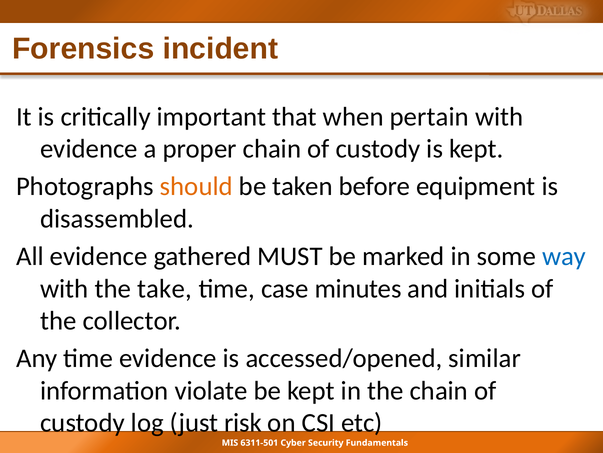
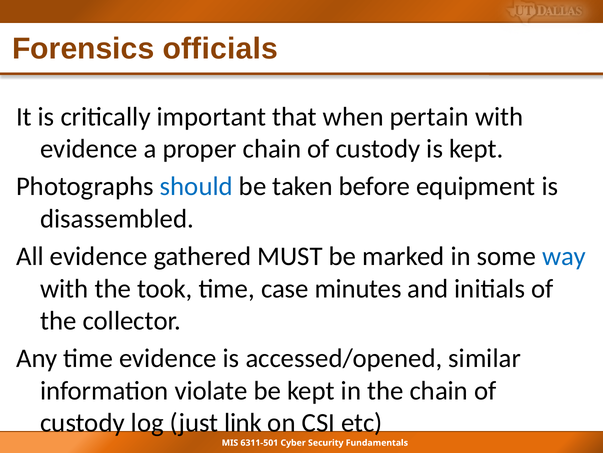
incident: incident -> officials
should colour: orange -> blue
take: take -> took
risk: risk -> link
